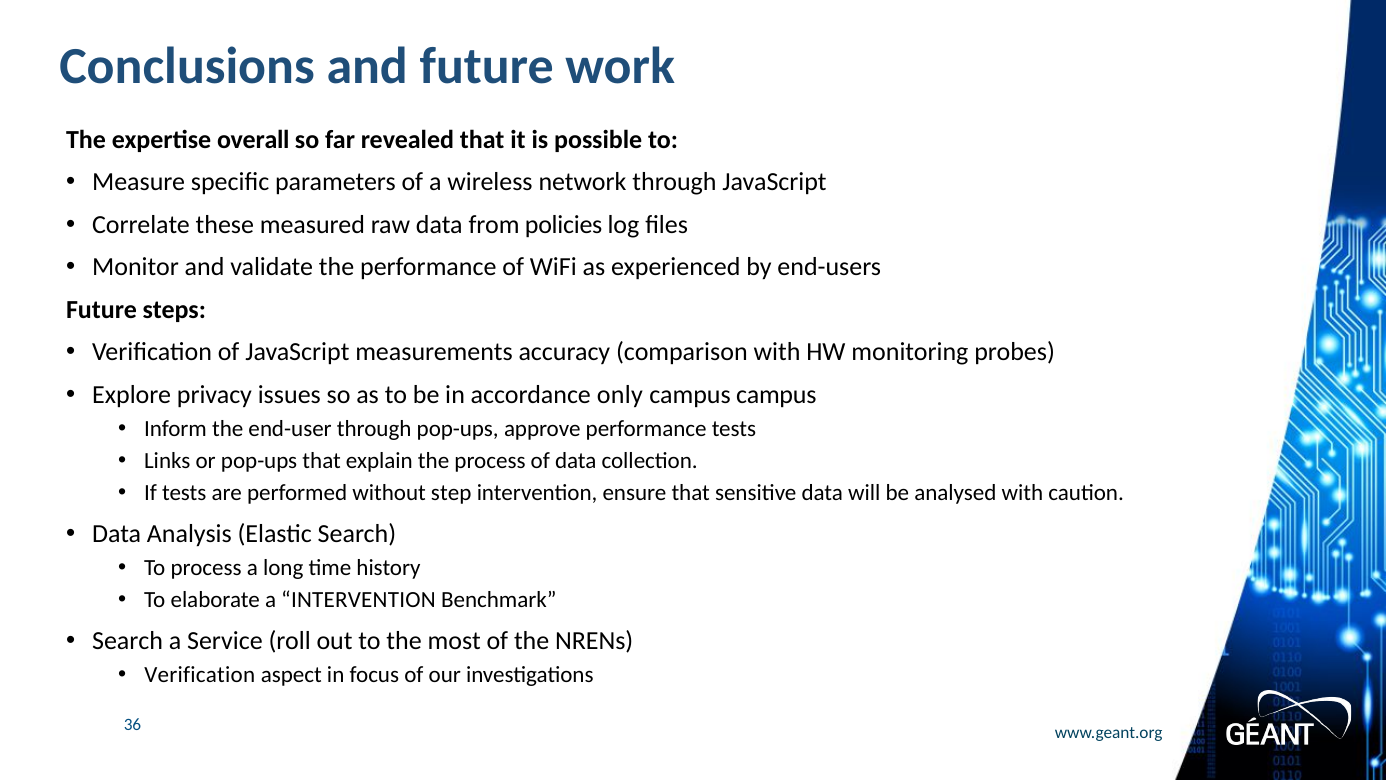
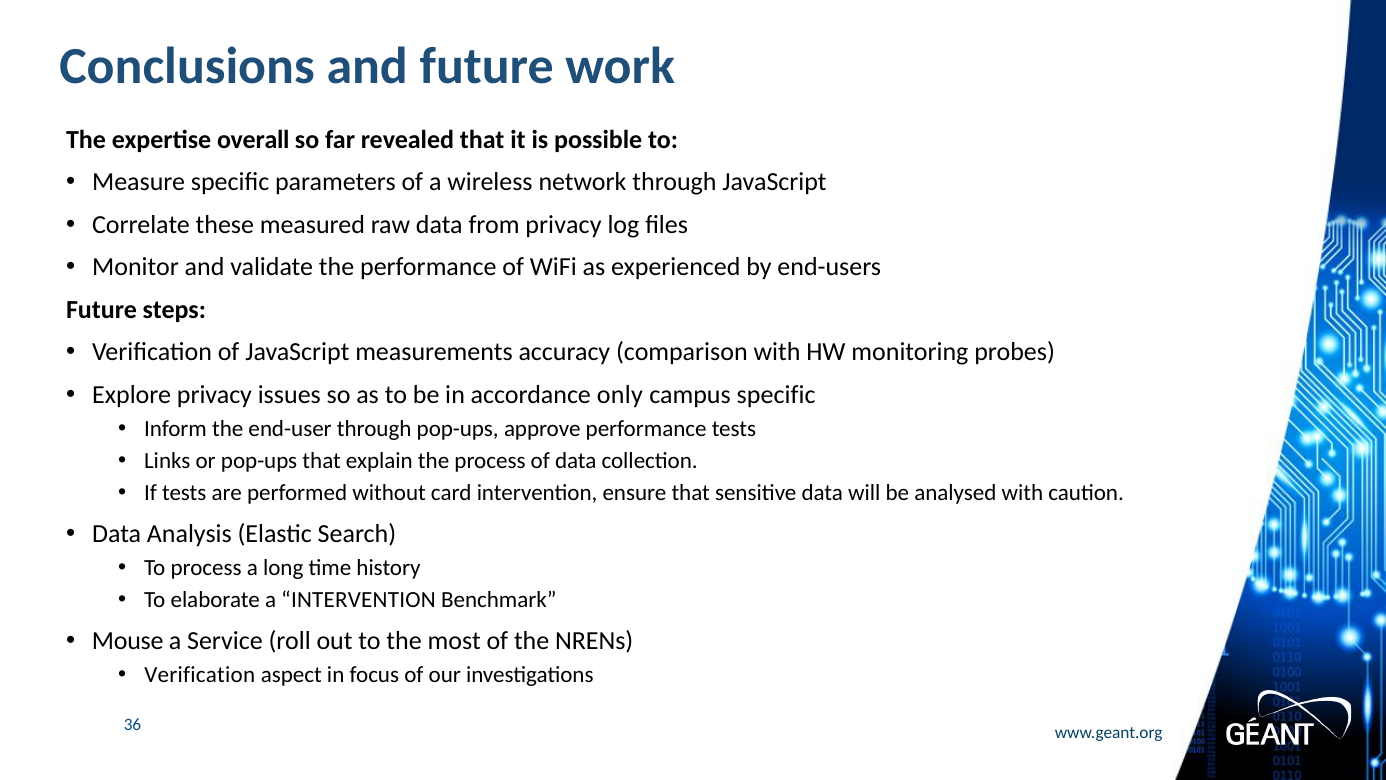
from policies: policies -> privacy
campus campus: campus -> specific
step: step -> card
Search at (128, 640): Search -> Mouse
